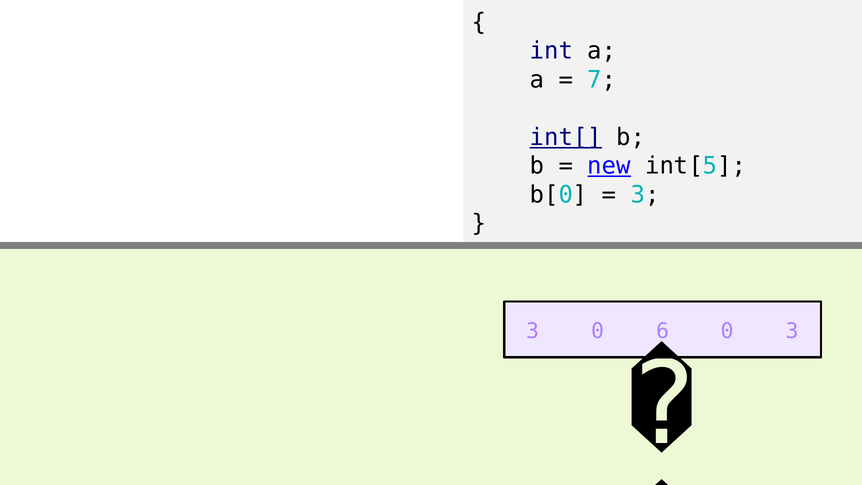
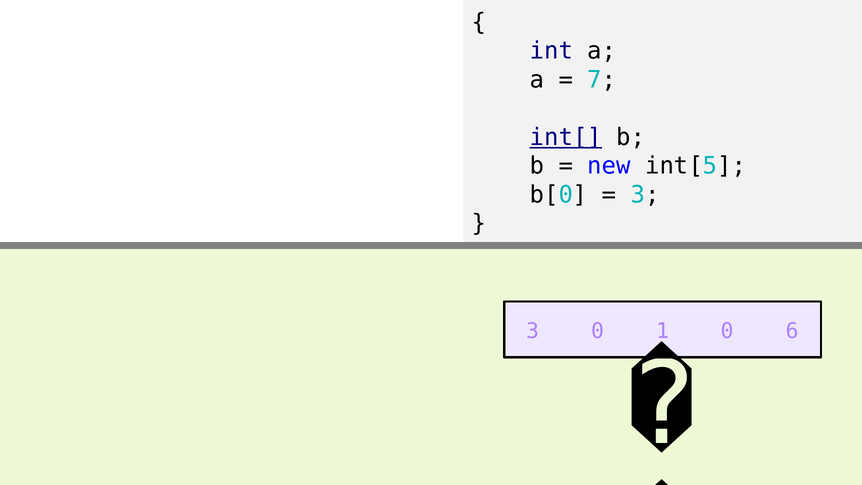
new underline: present -> none
6: 6 -> 1
0 3: 3 -> 6
